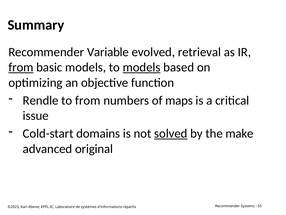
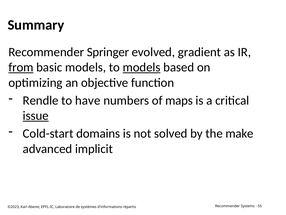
Variable: Variable -> Springer
retrieval: retrieval -> gradient
to from: from -> have
issue underline: none -> present
solved underline: present -> none
original: original -> implicit
